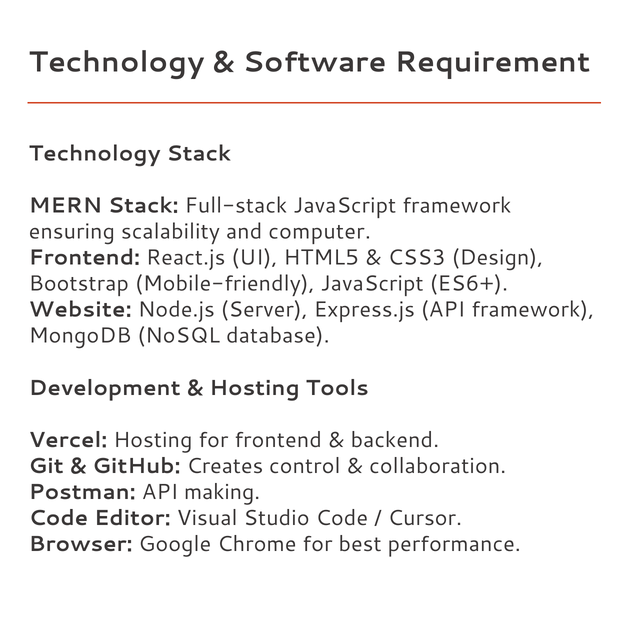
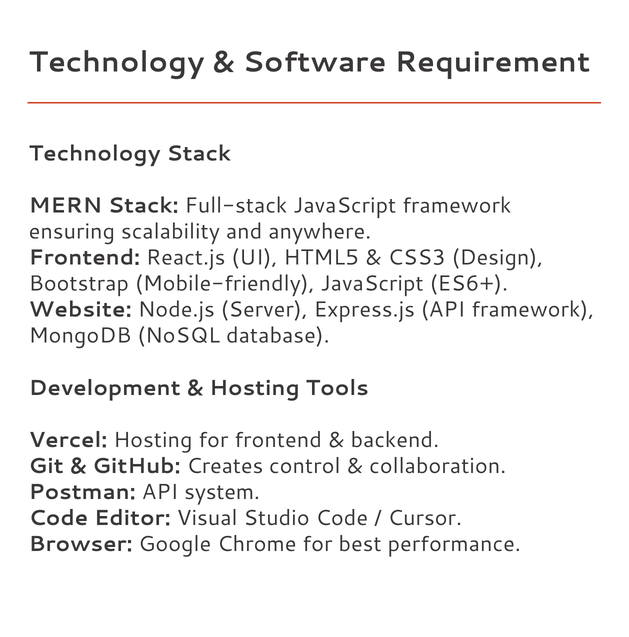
computer: computer -> anywhere
making: making -> system
